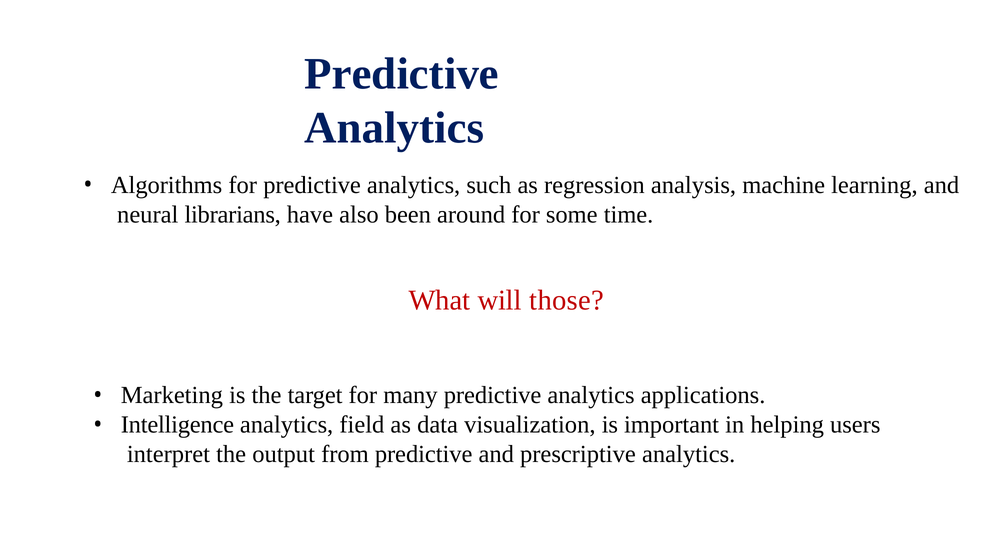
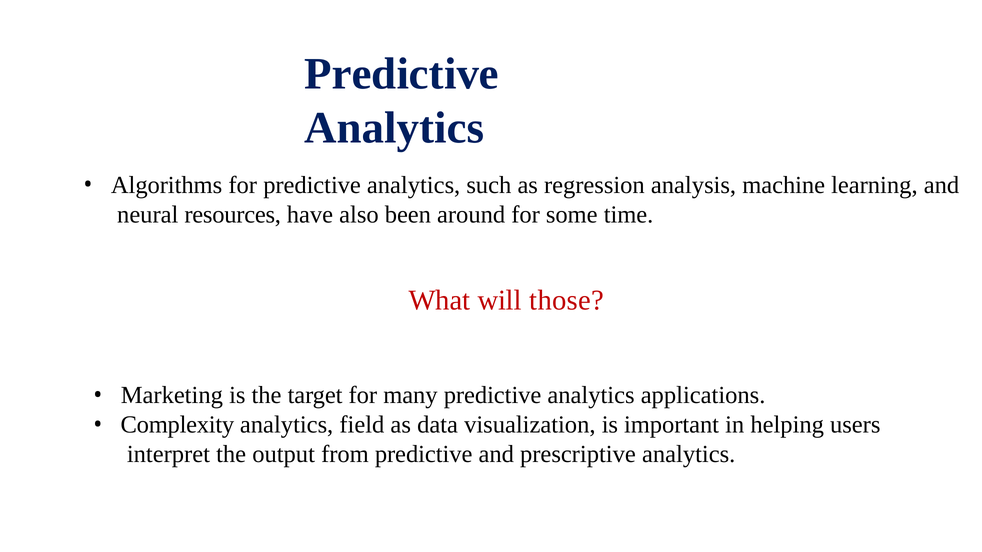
librarians: librarians -> resources
Intelligence: Intelligence -> Complexity
